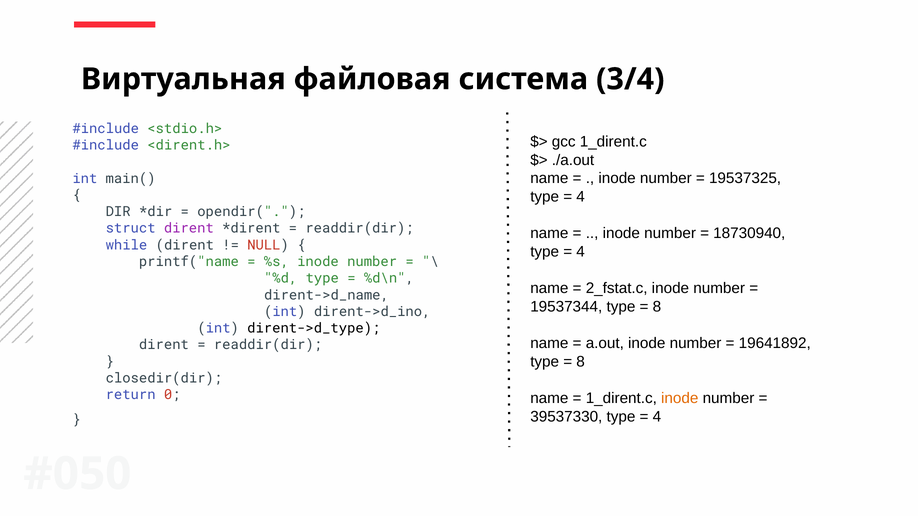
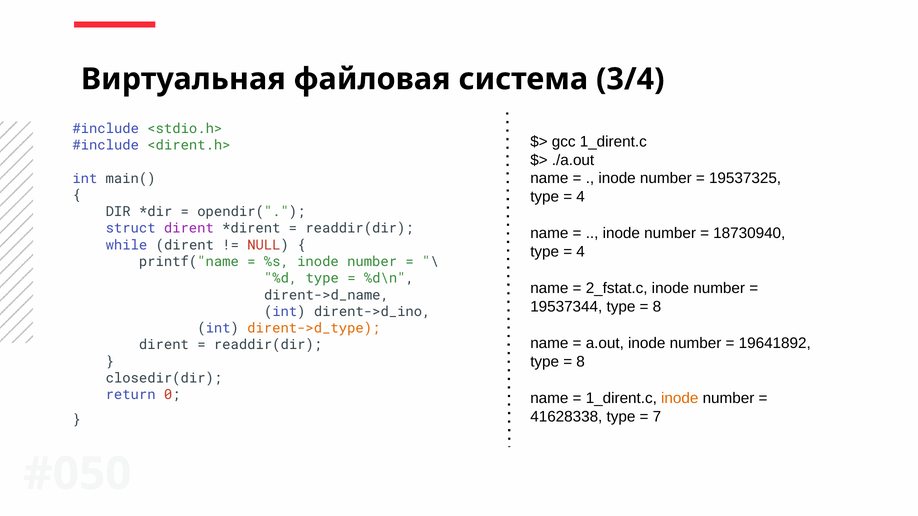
dirent->d_type colour: black -> orange
39537330: 39537330 -> 41628338
4 at (657, 417): 4 -> 7
